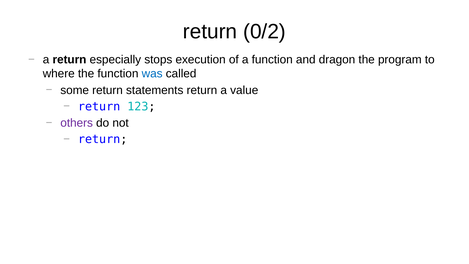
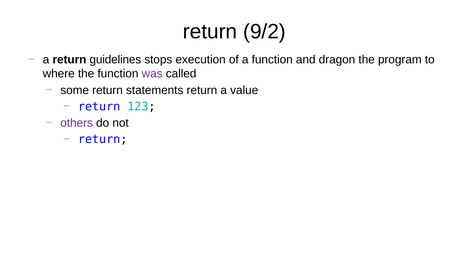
0/2: 0/2 -> 9/2
especially: especially -> guidelines
was colour: blue -> purple
